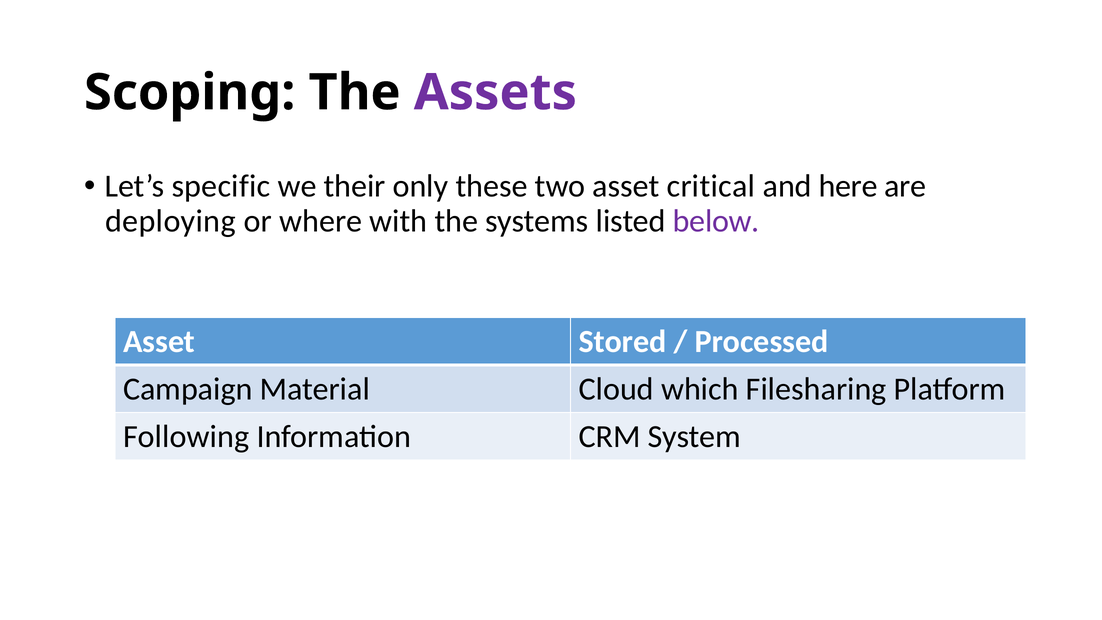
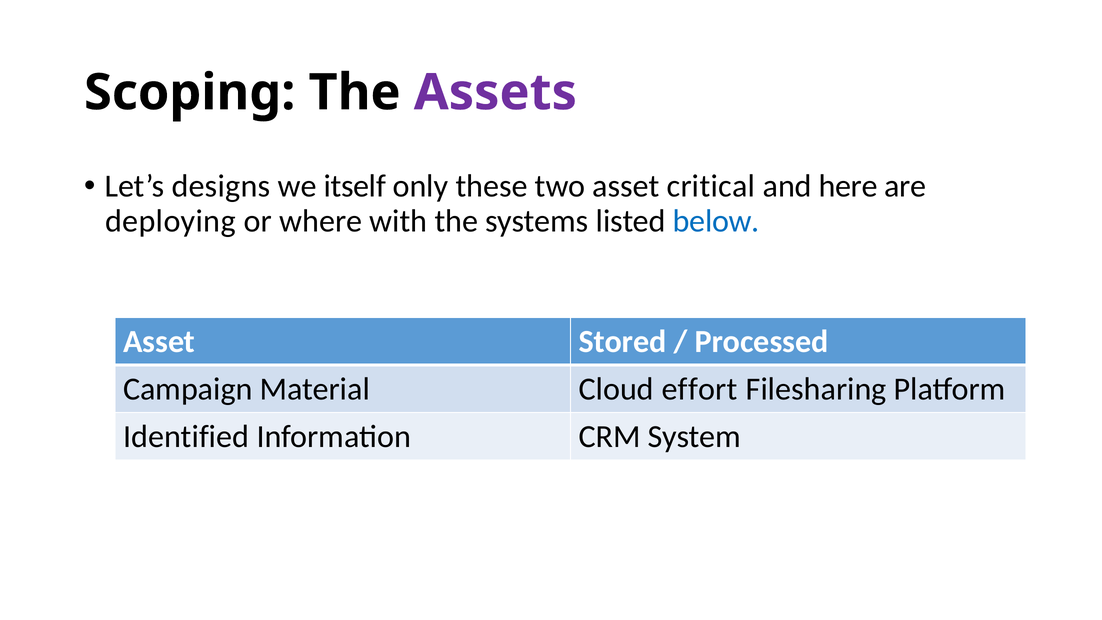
specific: specific -> designs
their: their -> itself
below colour: purple -> blue
which: which -> effort
Following: Following -> Identified
